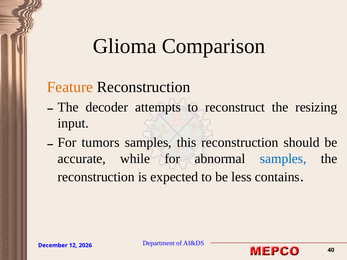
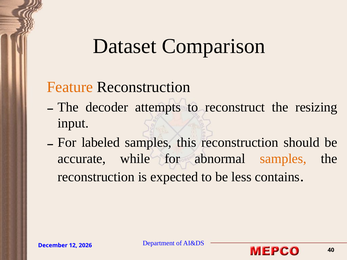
Glioma: Glioma -> Dataset
tumors: tumors -> labeled
samples at (283, 159) colour: blue -> orange
